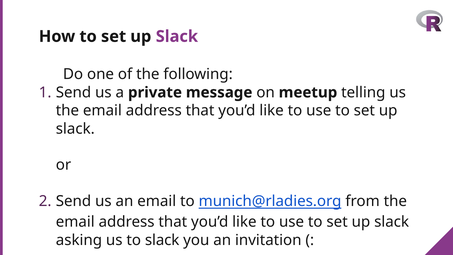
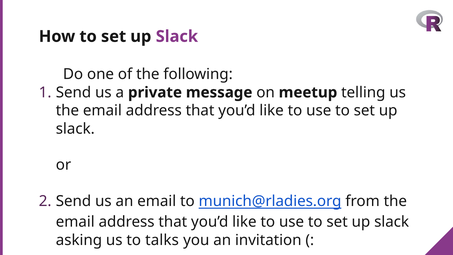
to slack: slack -> talks
